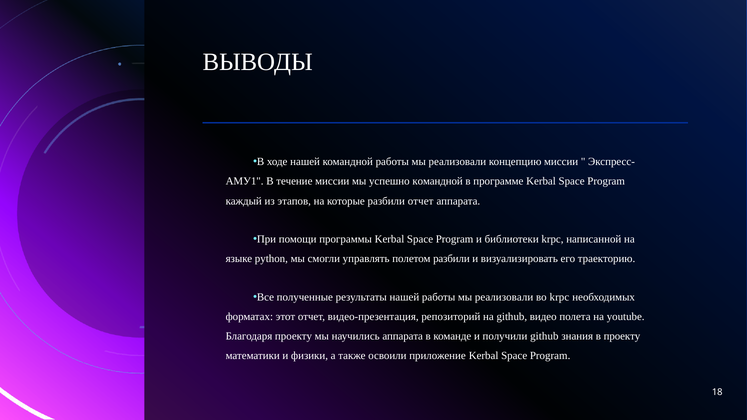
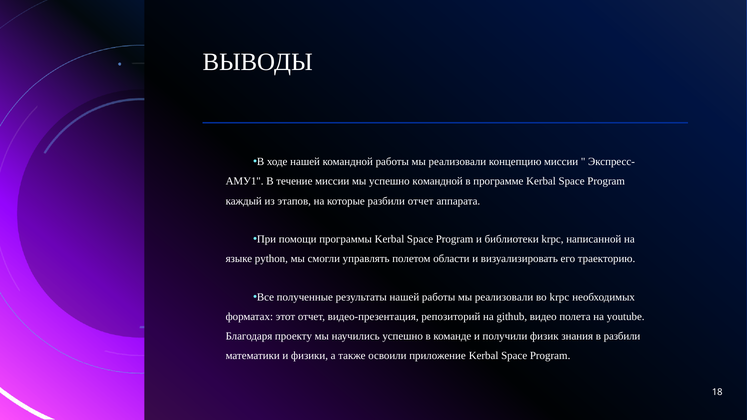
полетом разбили: разбили -> области
научились аппарата: аппарата -> успешно
получили github: github -> физик
в проекту: проекту -> разбили
